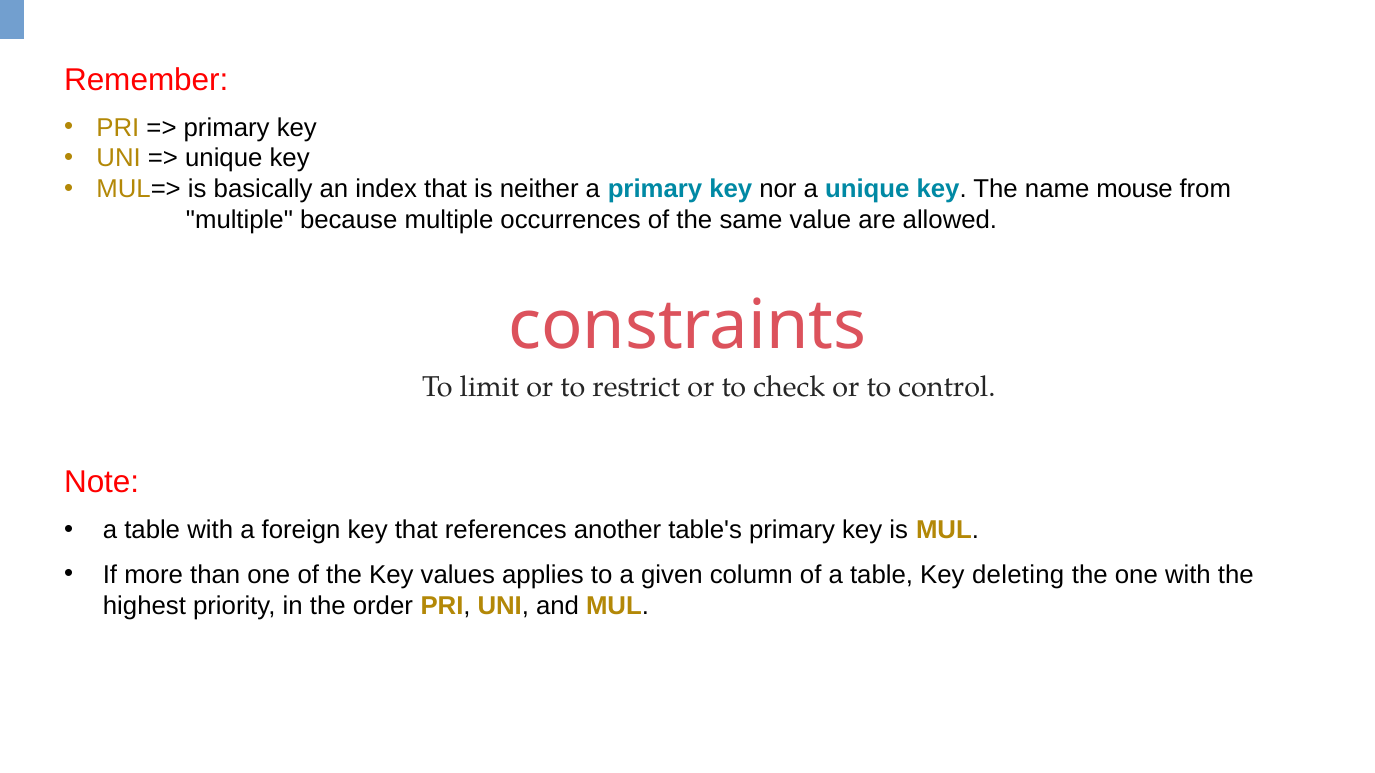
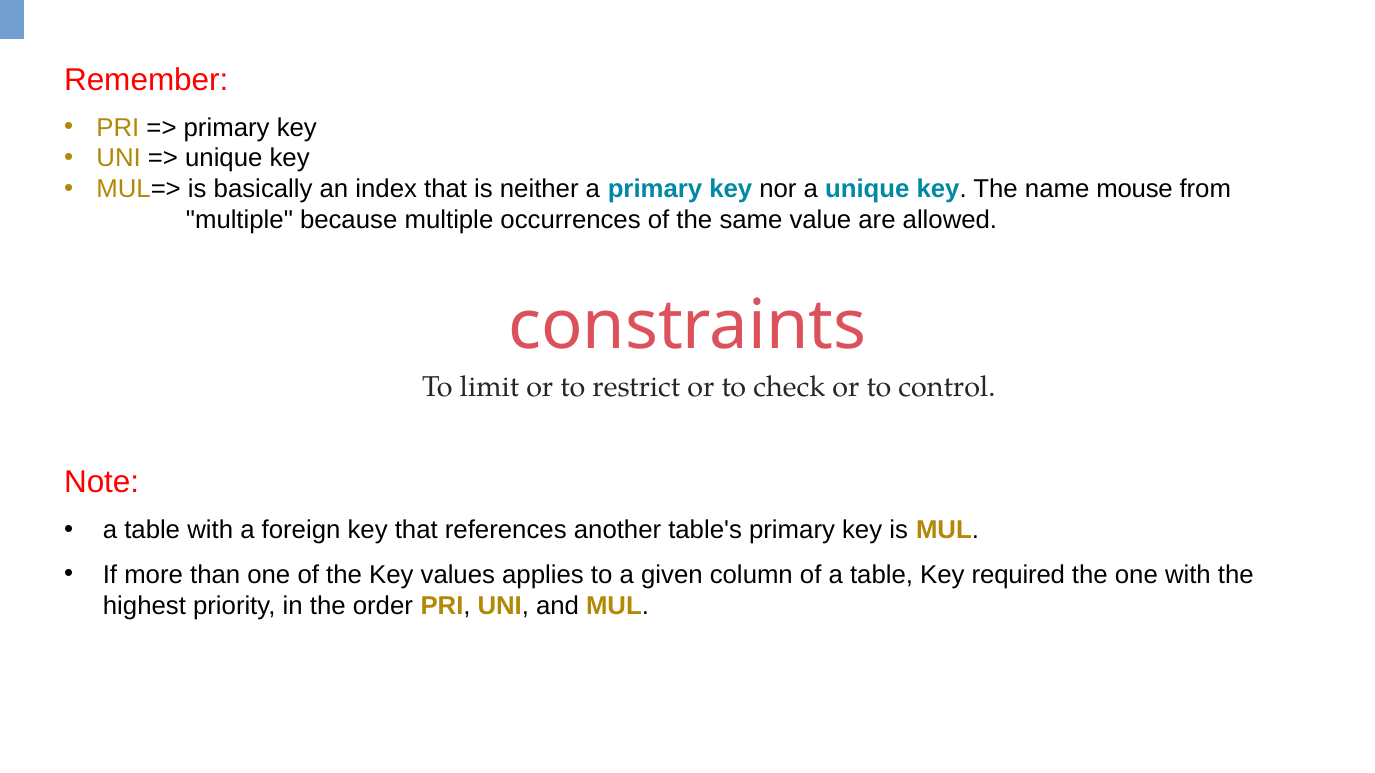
deleting: deleting -> required
